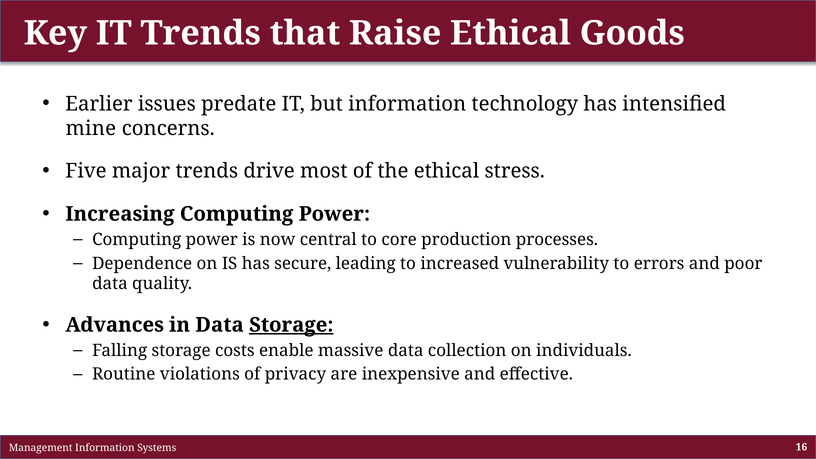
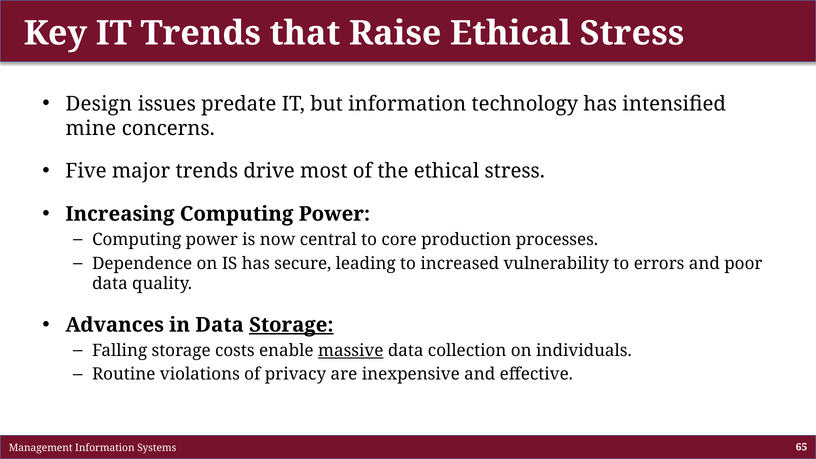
Raise Ethical Goods: Goods -> Stress
Earlier: Earlier -> Design
massive underline: none -> present
16: 16 -> 65
